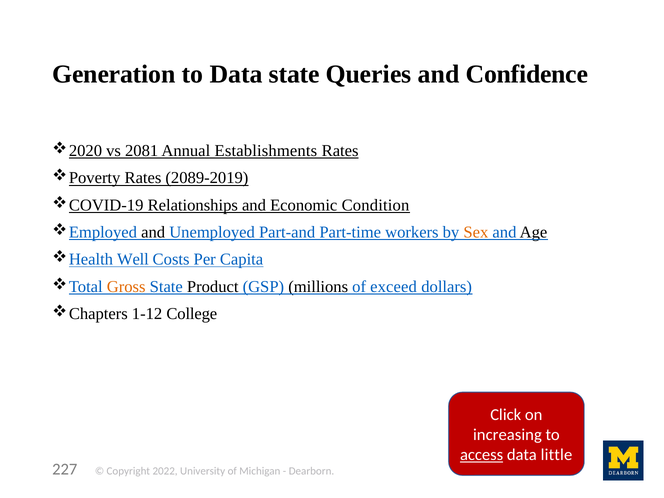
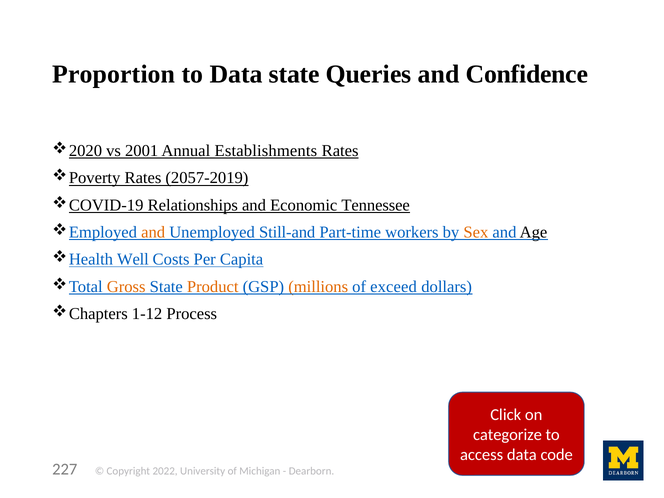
Generation: Generation -> Proportion
2081: 2081 -> 2001
2089-2019: 2089-2019 -> 2057-2019
Condition: Condition -> Tennessee
and at (153, 232) colour: black -> orange
Part-and: Part-and -> Still-and
Product colour: black -> orange
millions colour: black -> orange
College: College -> Process
increasing: increasing -> categorize
access underline: present -> none
little: little -> code
